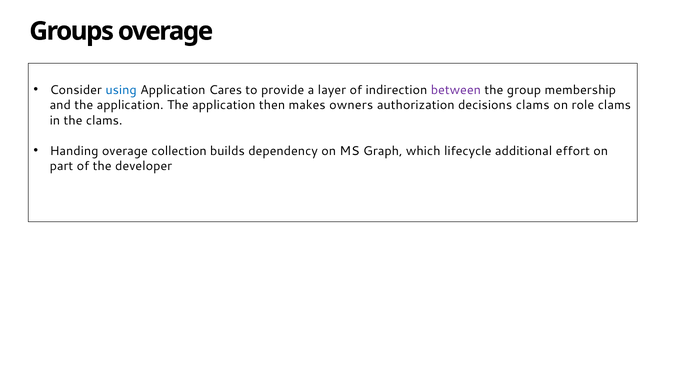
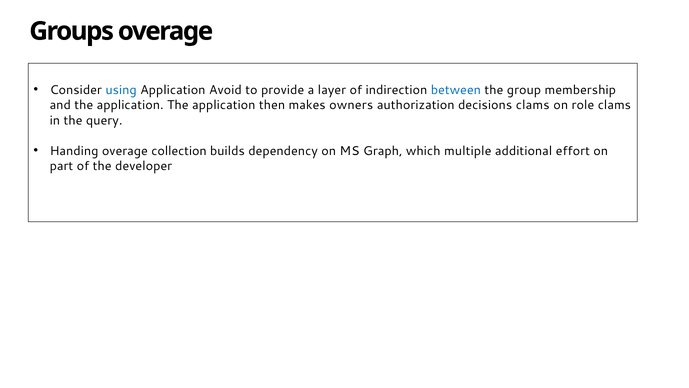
Cares: Cares -> Avoid
between colour: purple -> blue
the clams: clams -> query
lifecycle: lifecycle -> multiple
